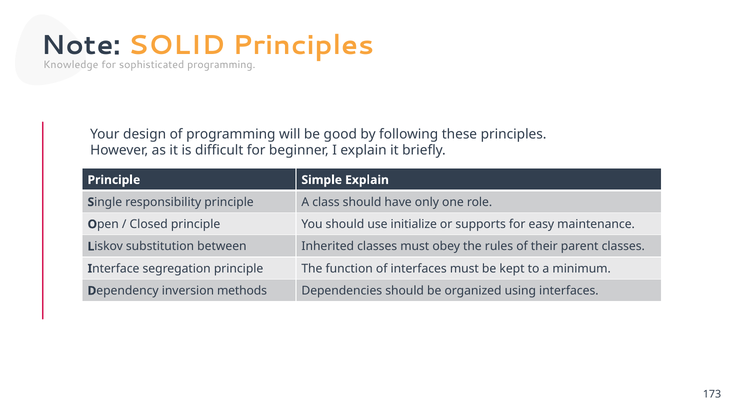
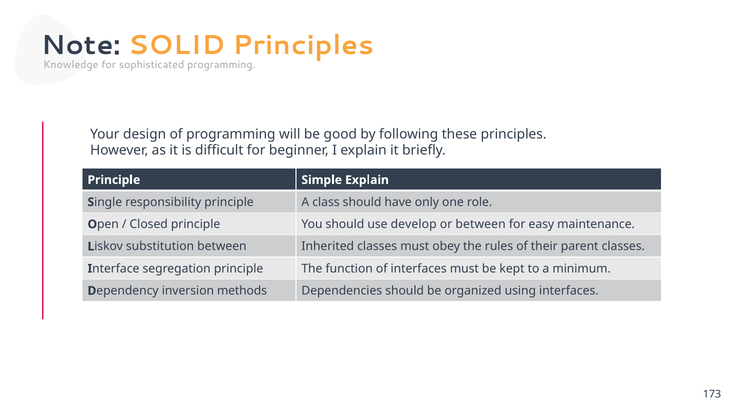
initialize: initialize -> develop
or supports: supports -> between
